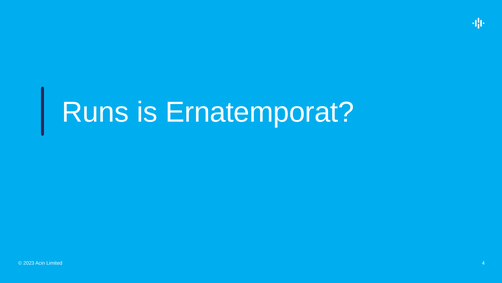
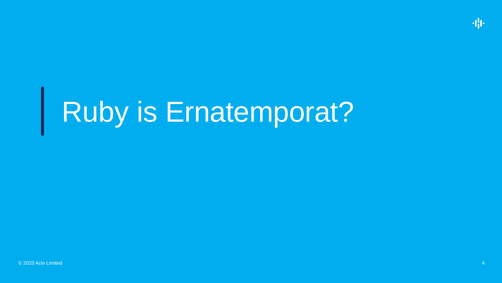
Runs: Runs -> Ruby
